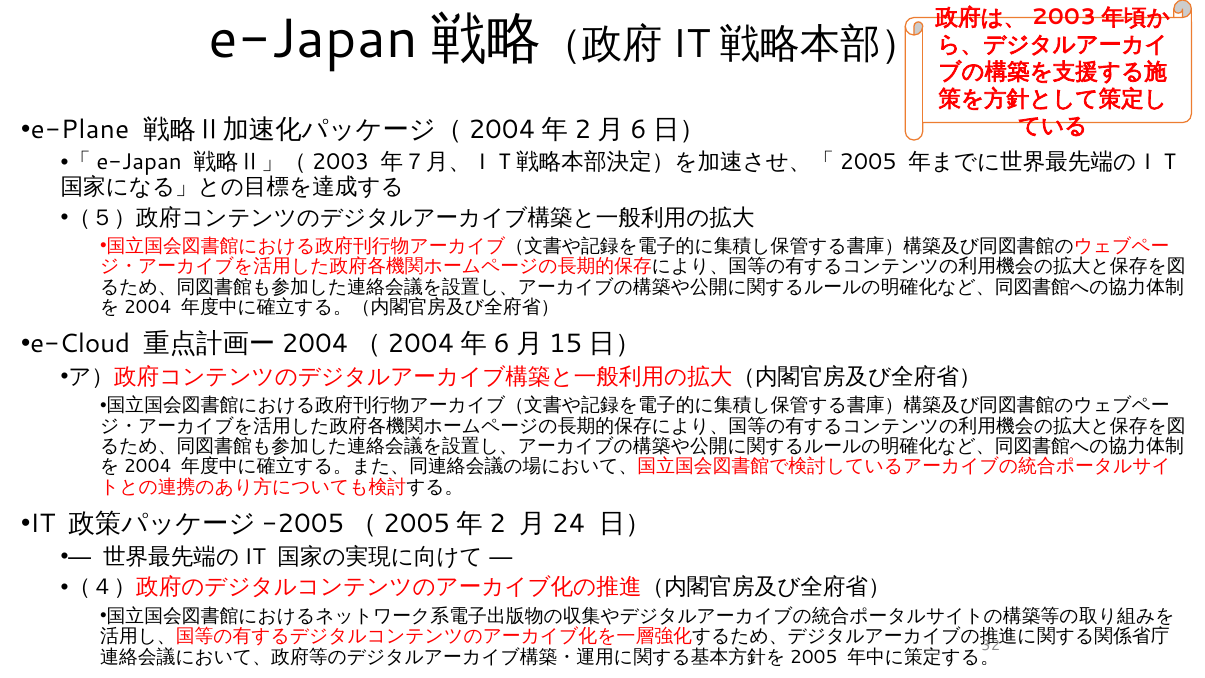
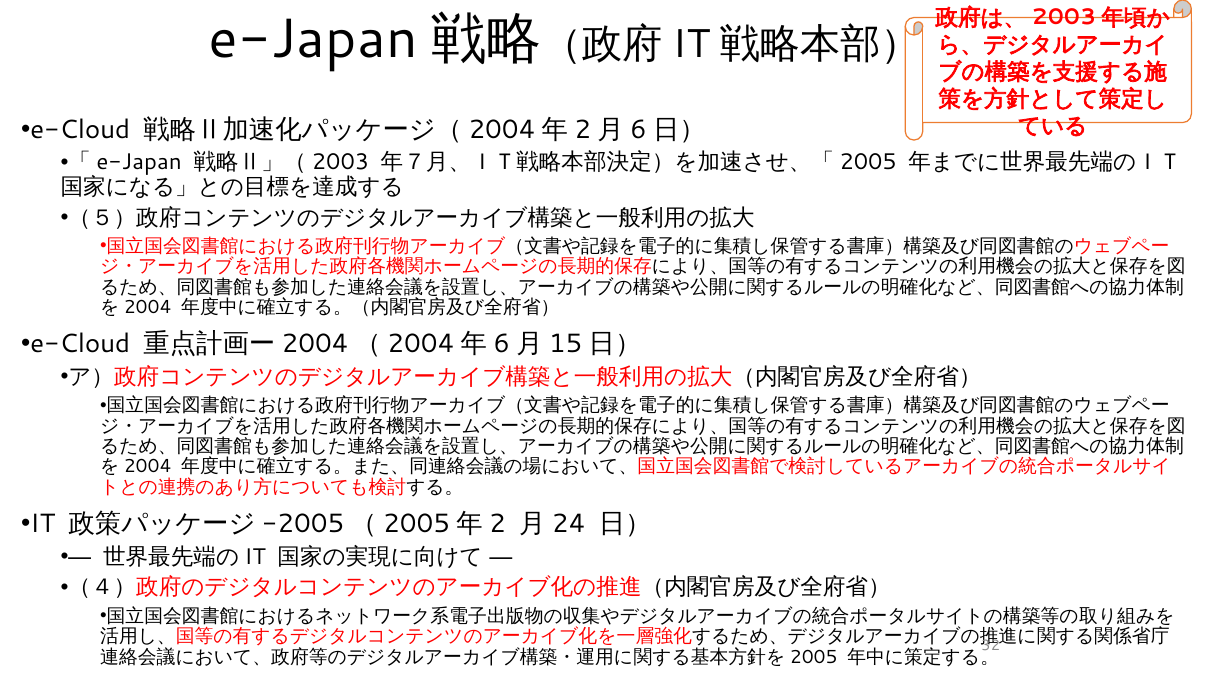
e-Plane at (80, 130): e-Plane -> e-Cloud
